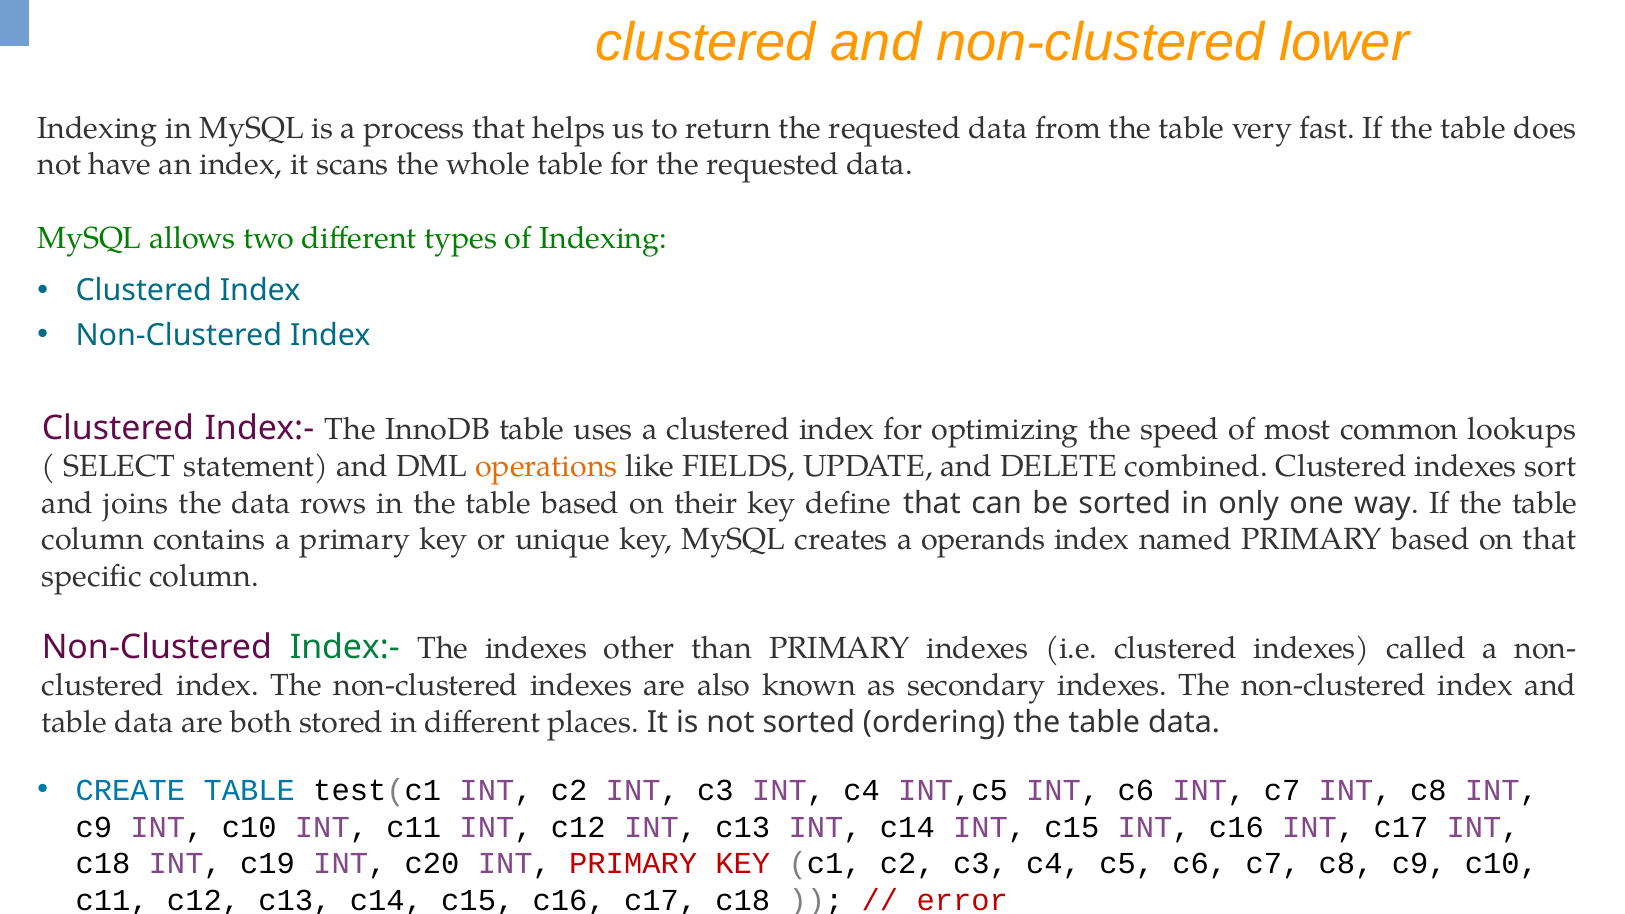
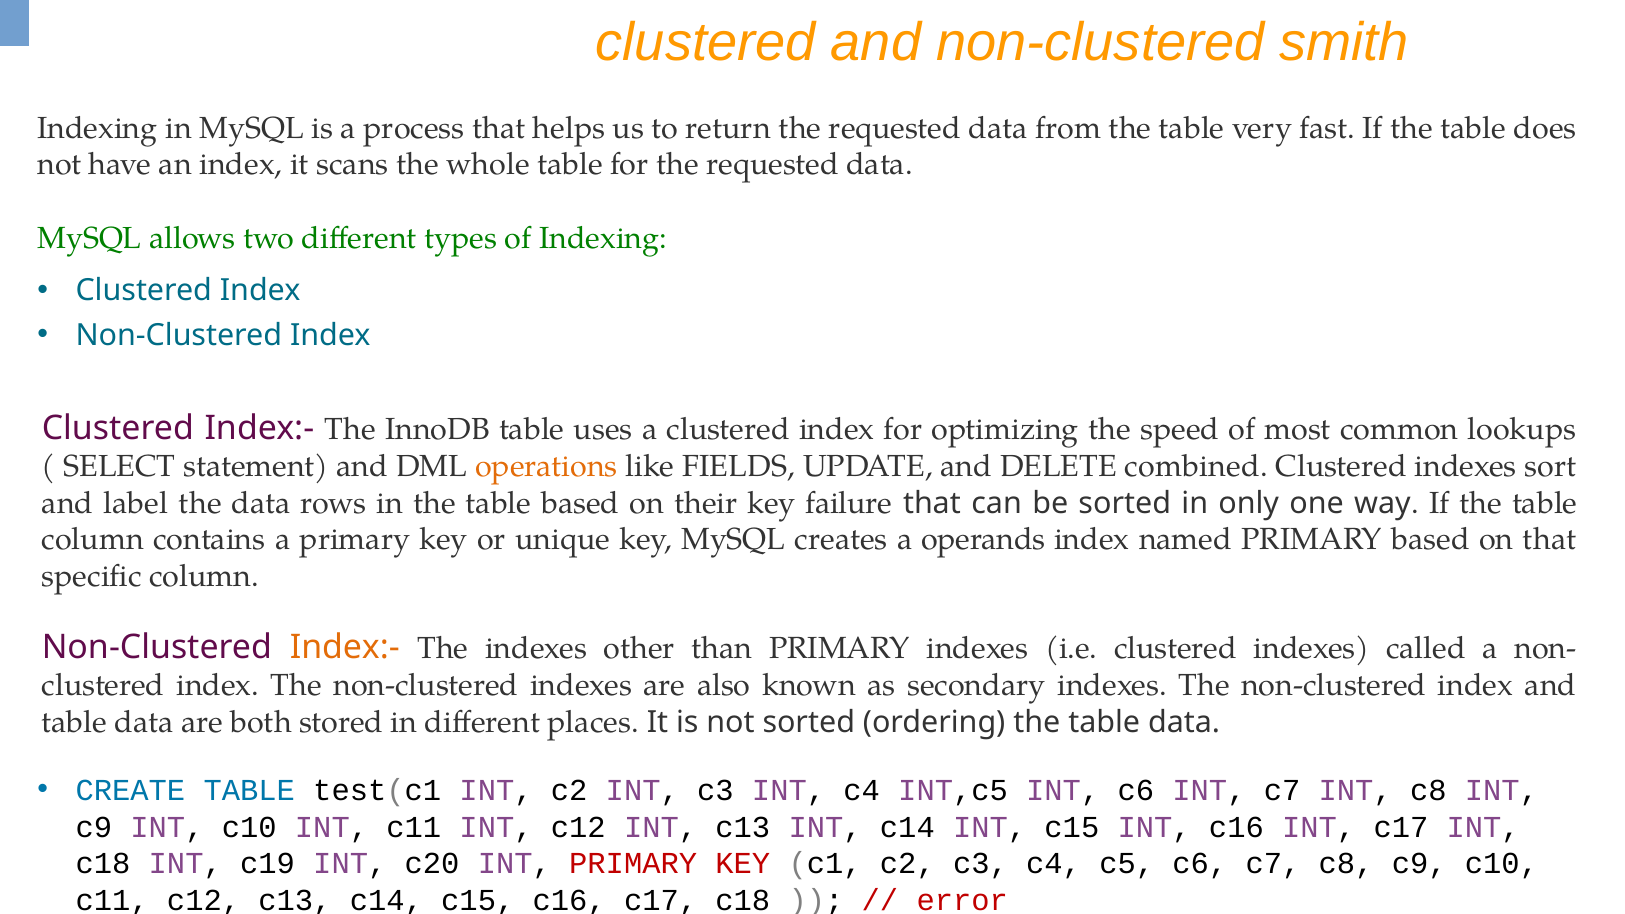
lower: lower -> smith
joins: joins -> label
define: define -> failure
Index:- at (345, 647) colour: green -> orange
